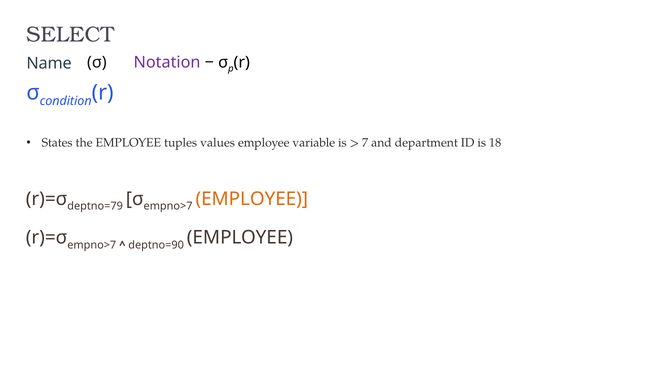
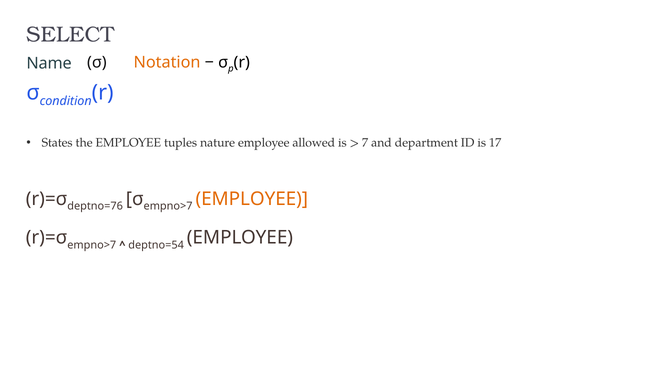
Notation colour: purple -> orange
values: values -> nature
variable: variable -> allowed
18: 18 -> 17
deptno=79: deptno=79 -> deptno=76
deptno=90: deptno=90 -> deptno=54
